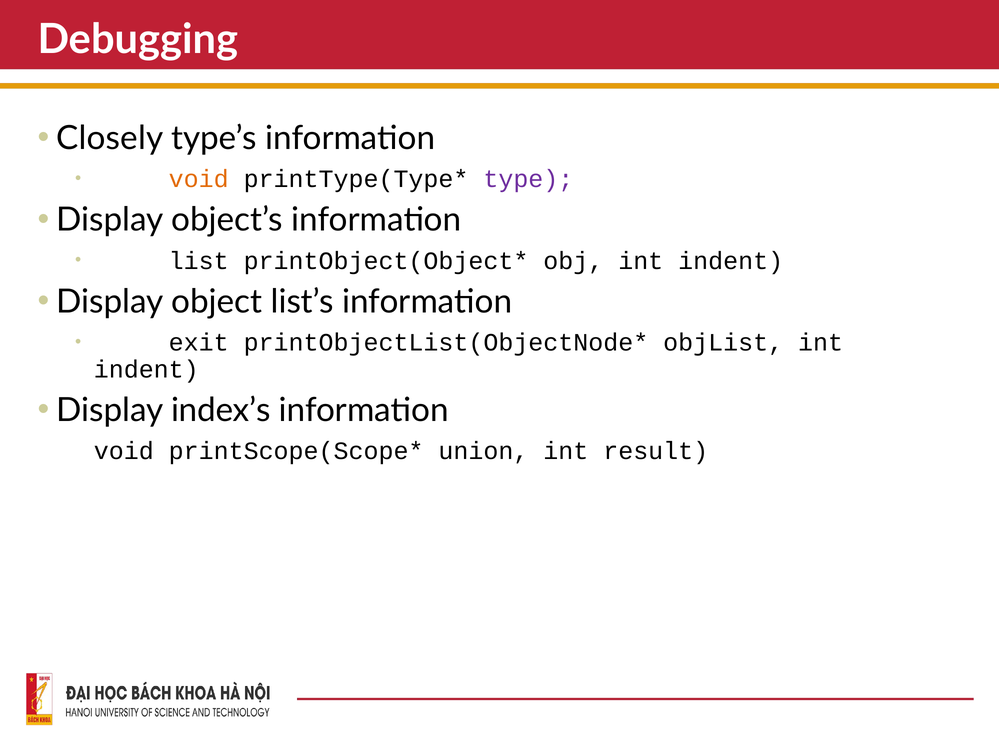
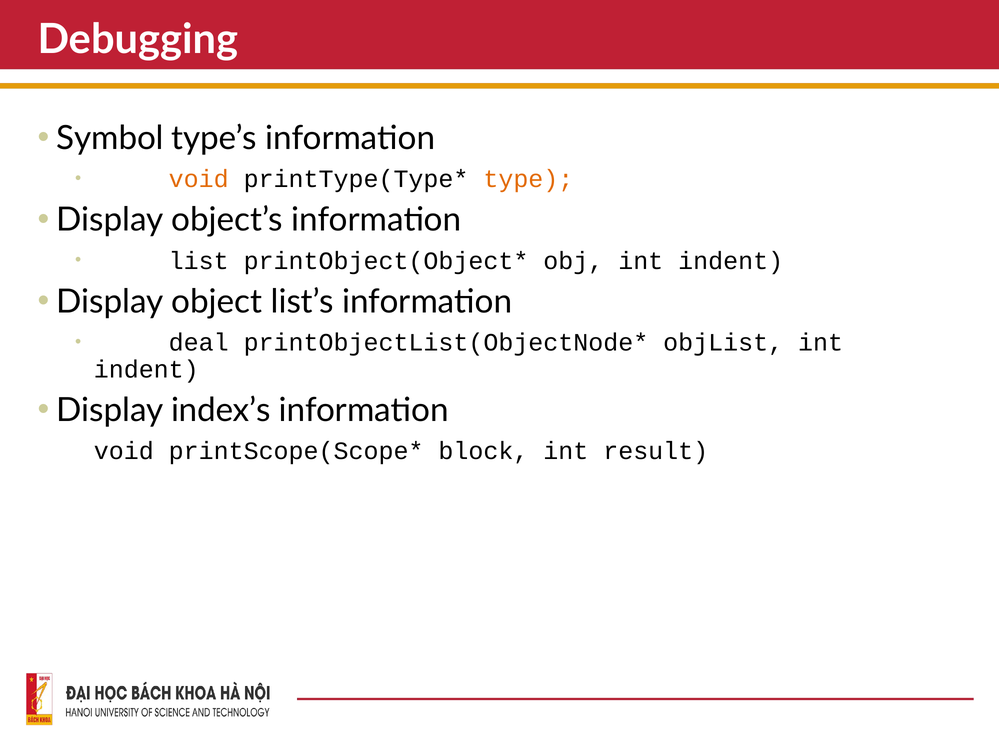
Closely: Closely -> Symbol
type colour: purple -> orange
exit: exit -> deal
union: union -> block
